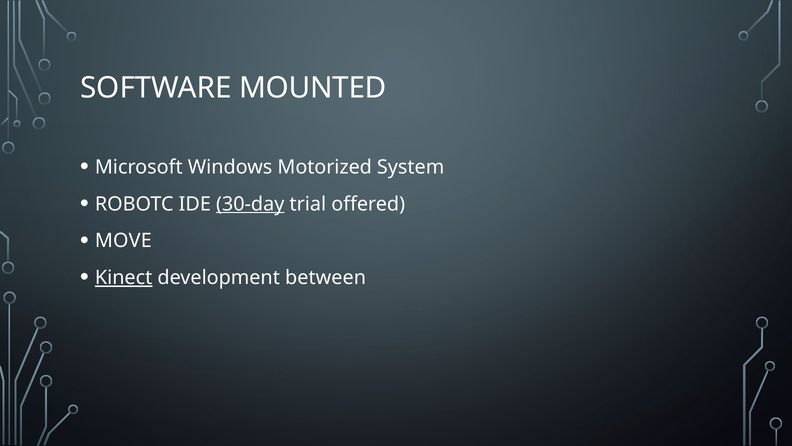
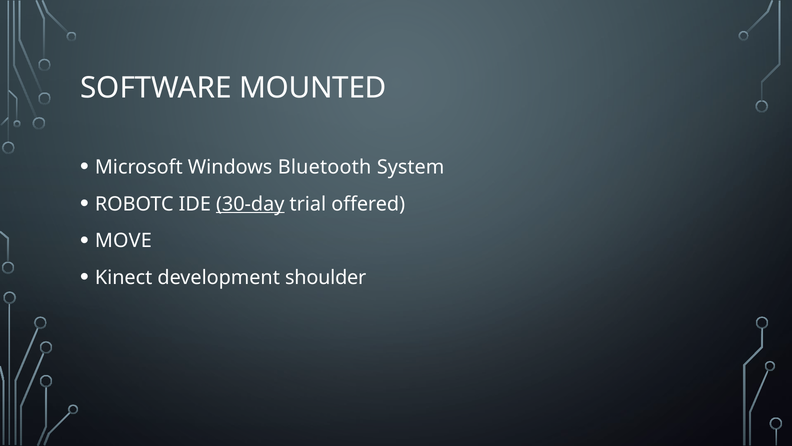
Motorized: Motorized -> Bluetooth
Kinect underline: present -> none
between: between -> shoulder
